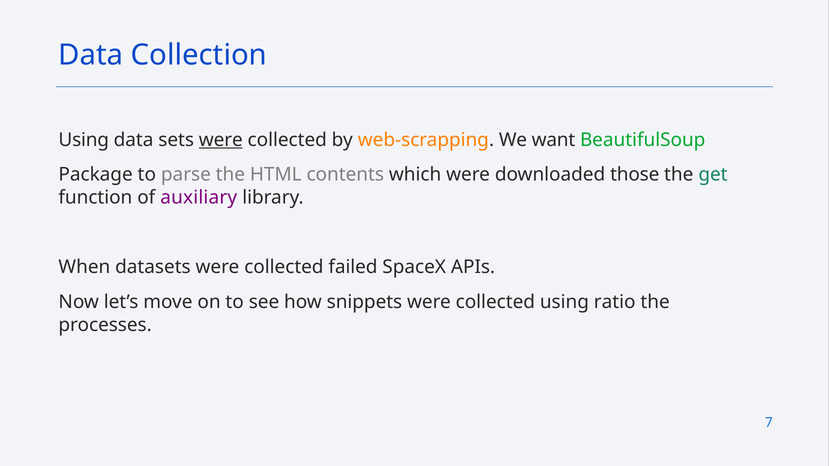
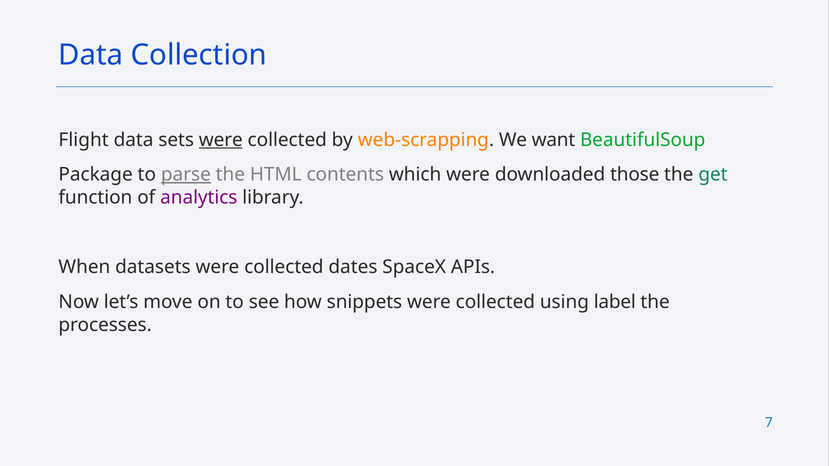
Using at (84, 140): Using -> Flight
parse underline: none -> present
auxiliary: auxiliary -> analytics
failed: failed -> dates
ratio: ratio -> label
